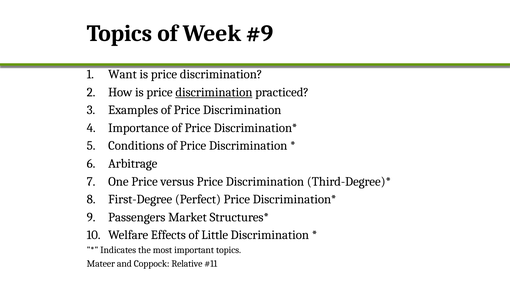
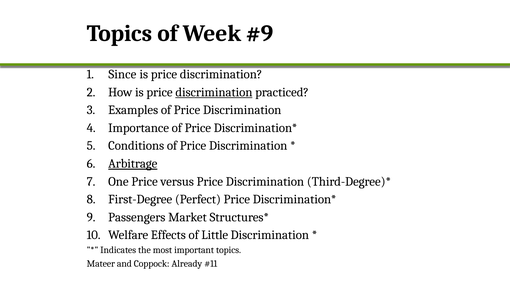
Want: Want -> Since
Arbitrage underline: none -> present
Relative: Relative -> Already
